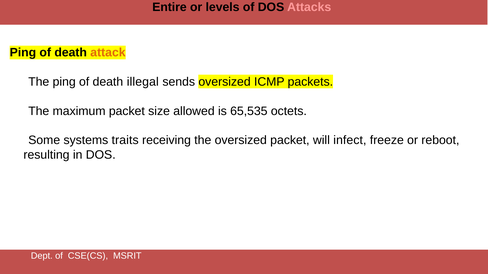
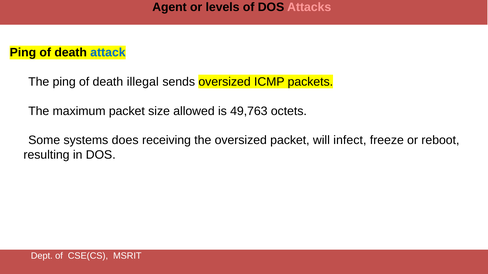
Entire: Entire -> Agent
attack colour: orange -> blue
65,535: 65,535 -> 49,763
traits: traits -> does
